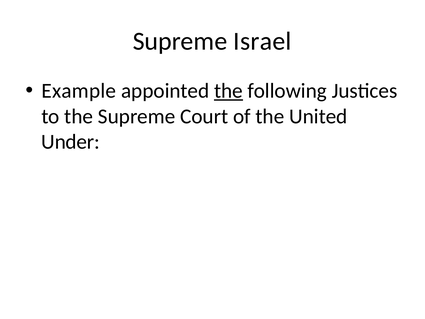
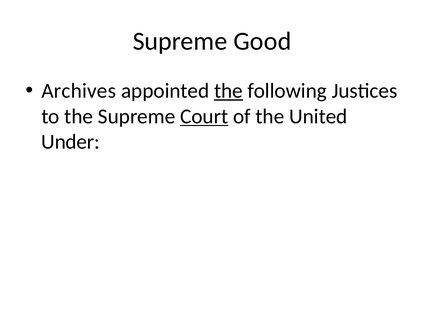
Israel: Israel -> Good
Example: Example -> Archives
Court underline: none -> present
